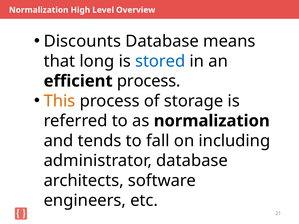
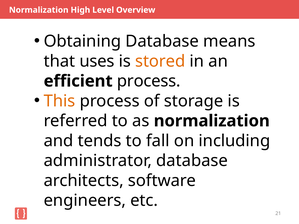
Discounts: Discounts -> Obtaining
long: long -> uses
stored colour: blue -> orange
